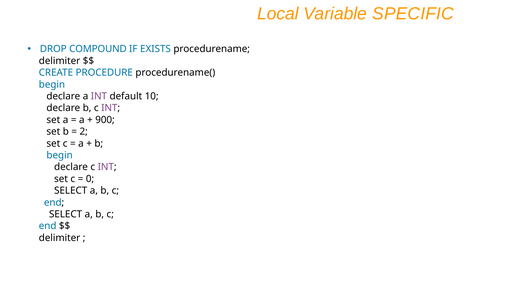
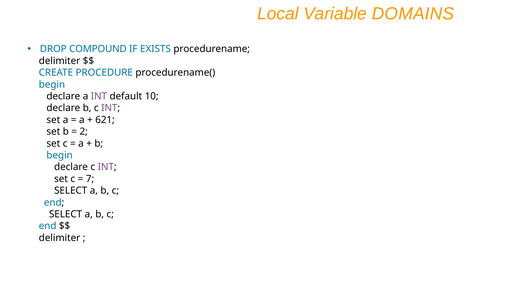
SPECIFIC: SPECIFIC -> DOMAINS
900: 900 -> 621
0: 0 -> 7
